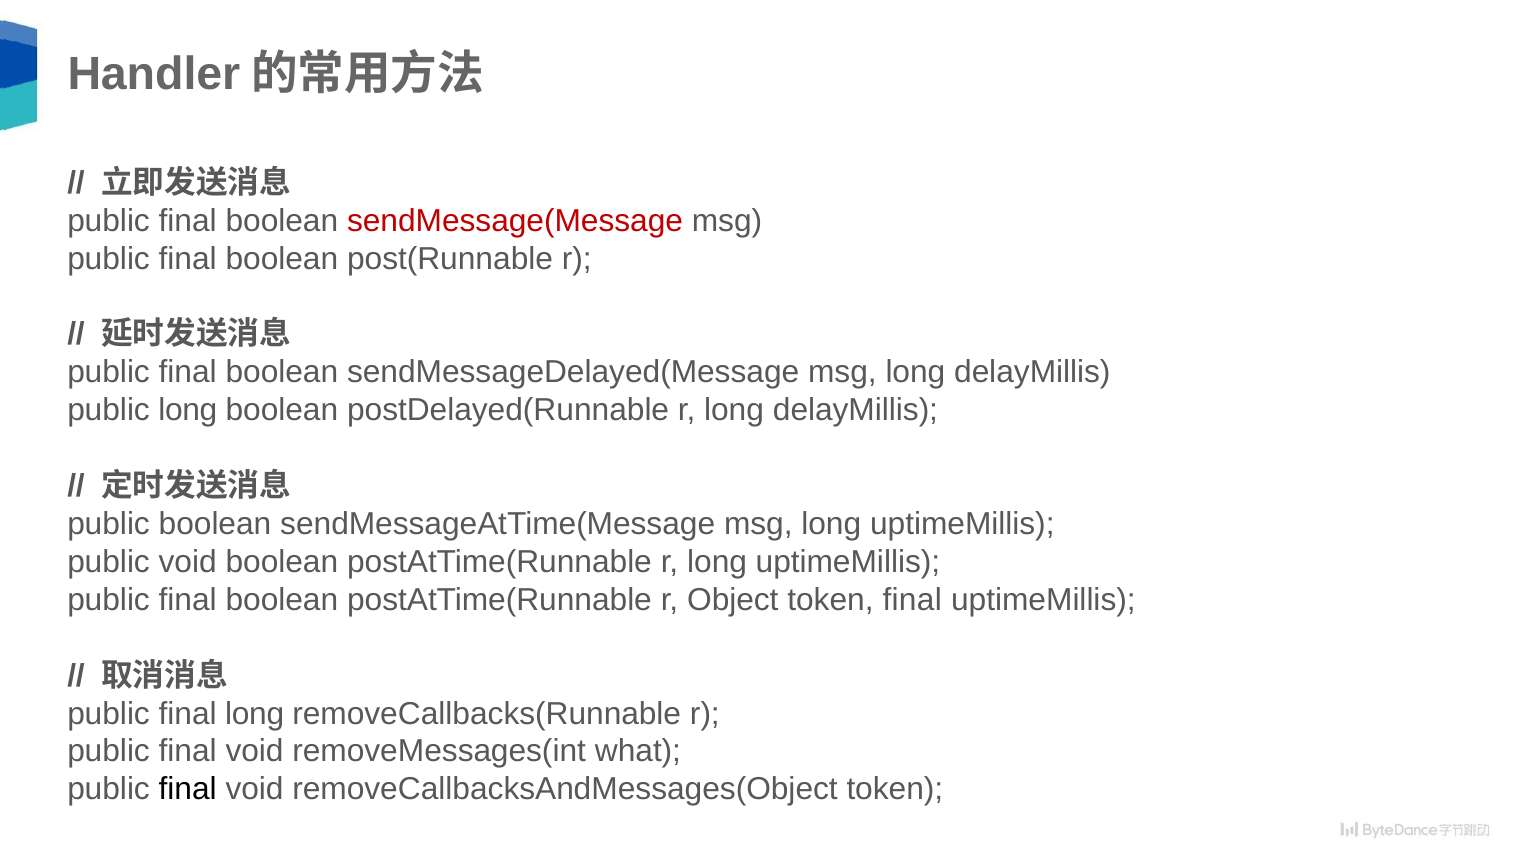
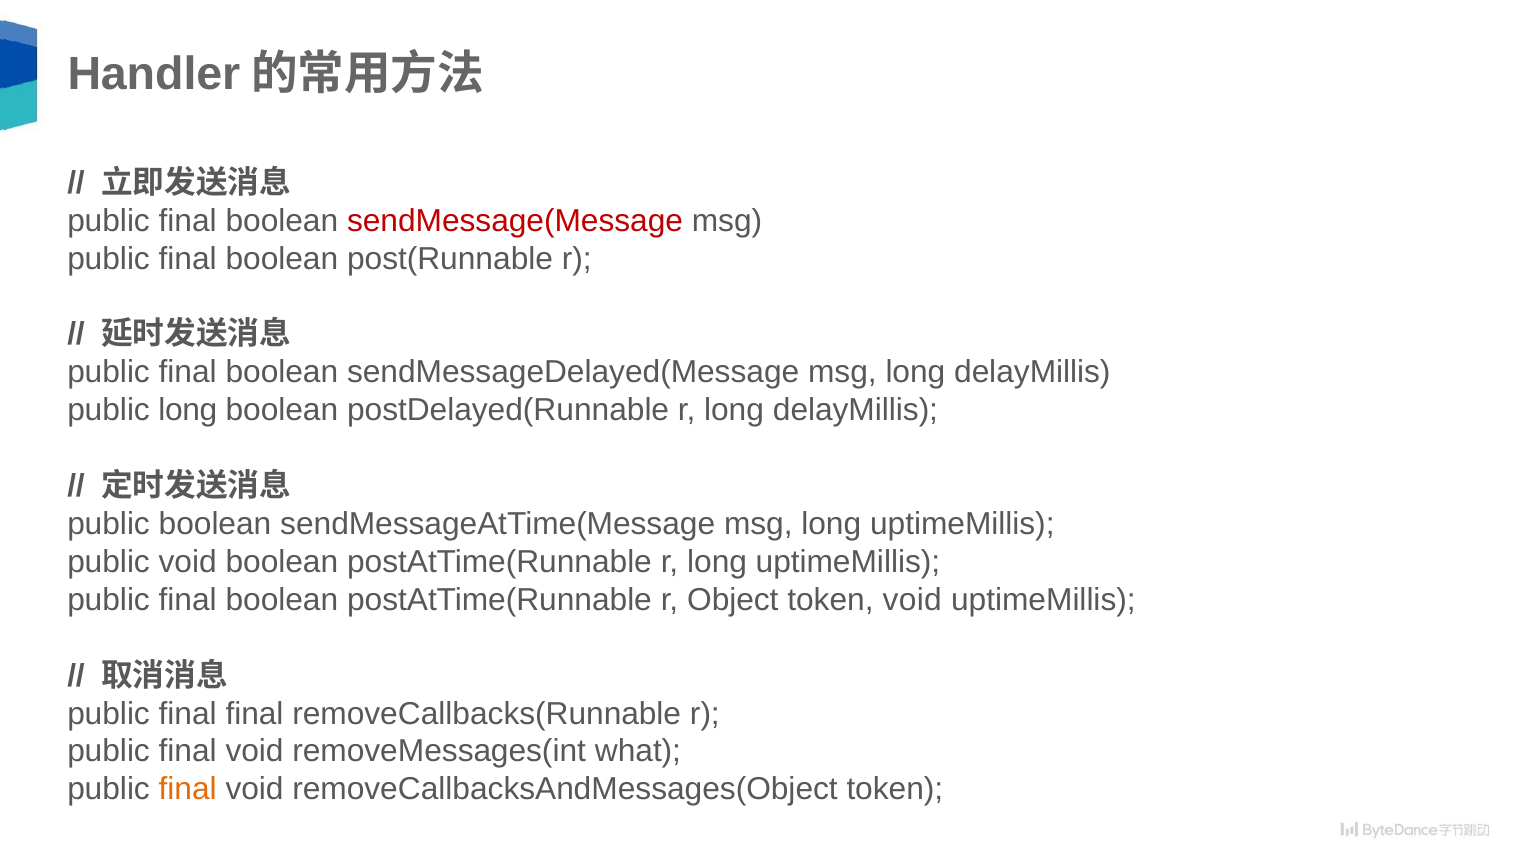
token final: final -> void
final long: long -> final
final at (188, 790) colour: black -> orange
